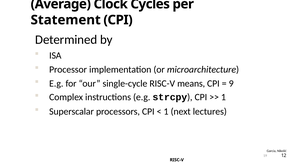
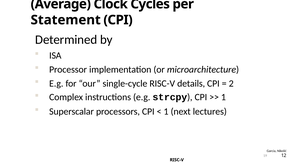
means: means -> details
9: 9 -> 2
